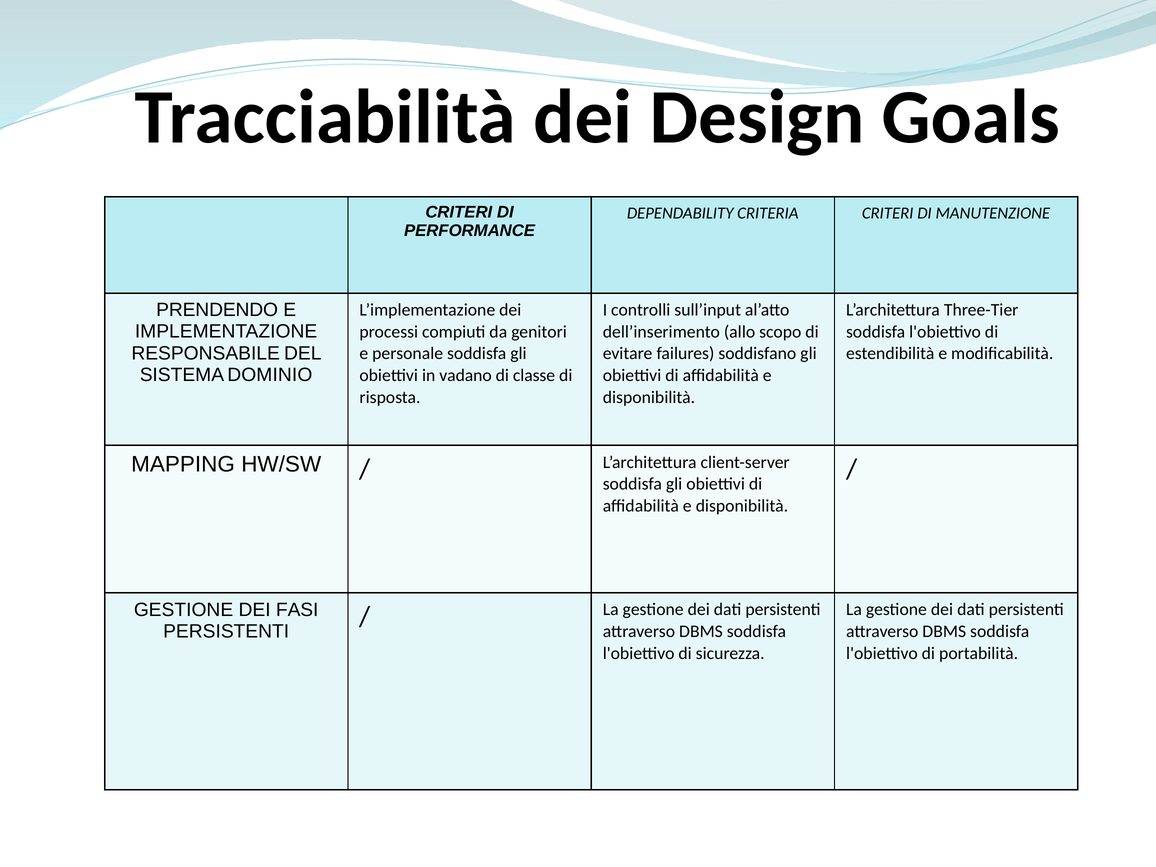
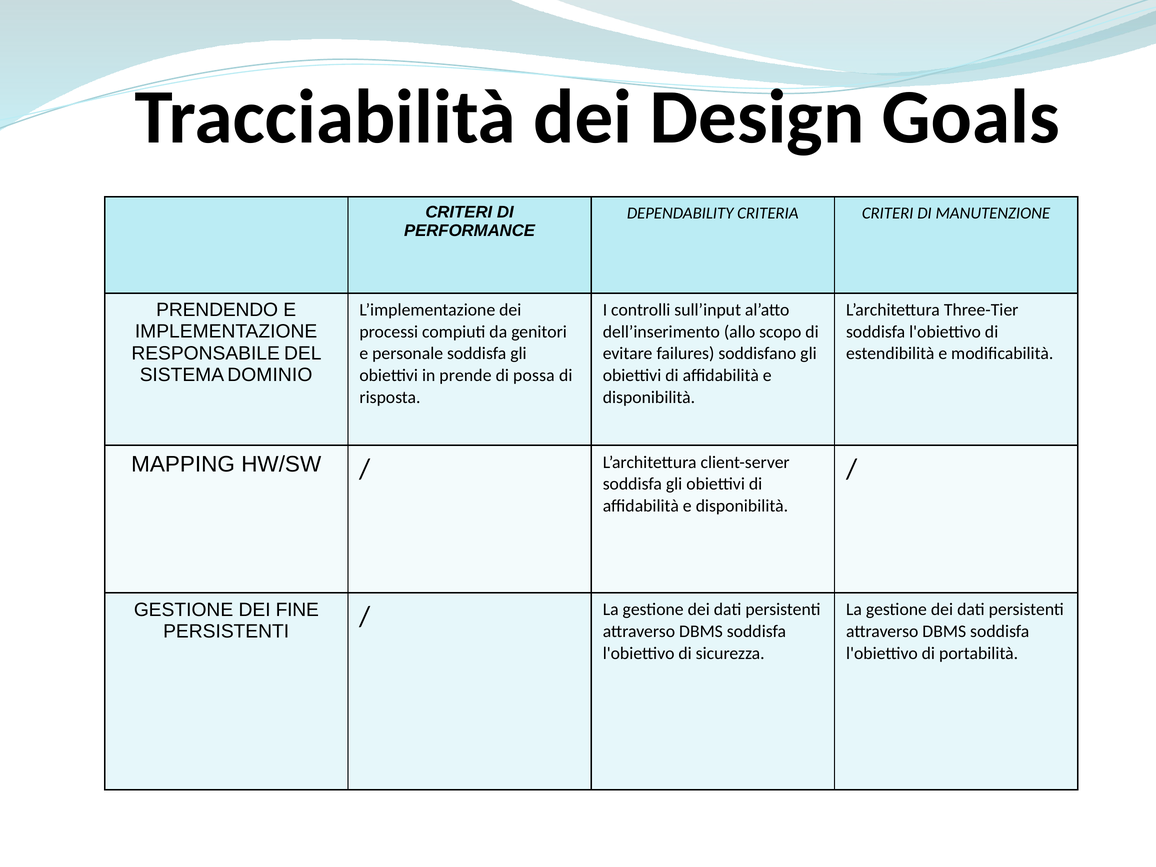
vadano: vadano -> prende
classe: classe -> possa
FASI: FASI -> FINE
